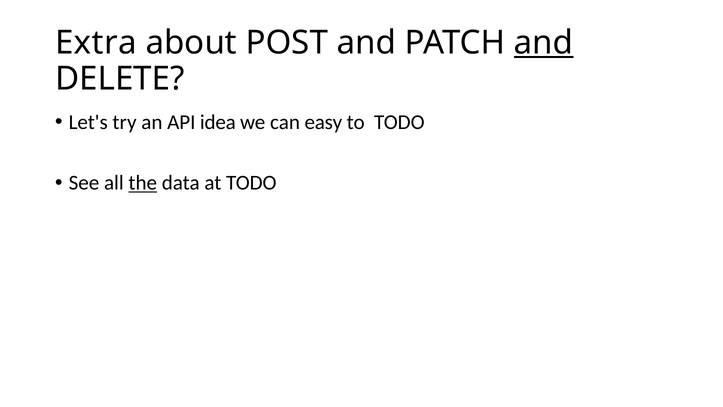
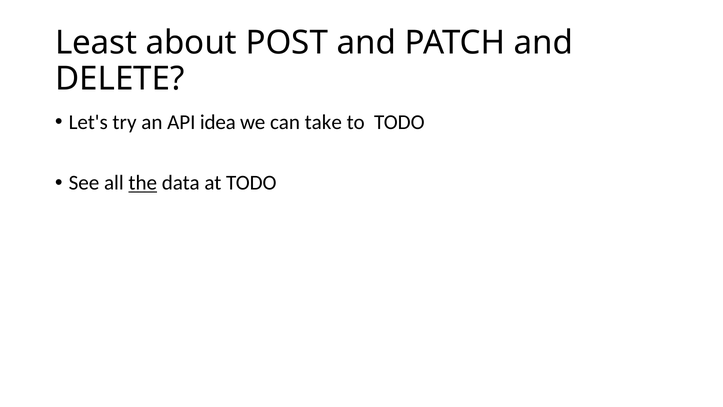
Extra: Extra -> Least
and at (544, 43) underline: present -> none
easy: easy -> take
